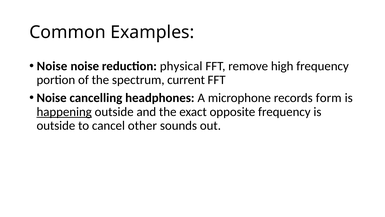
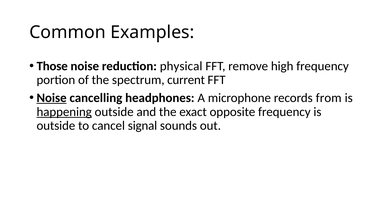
Noise at (52, 66): Noise -> Those
Noise at (52, 98) underline: none -> present
form: form -> from
other: other -> signal
